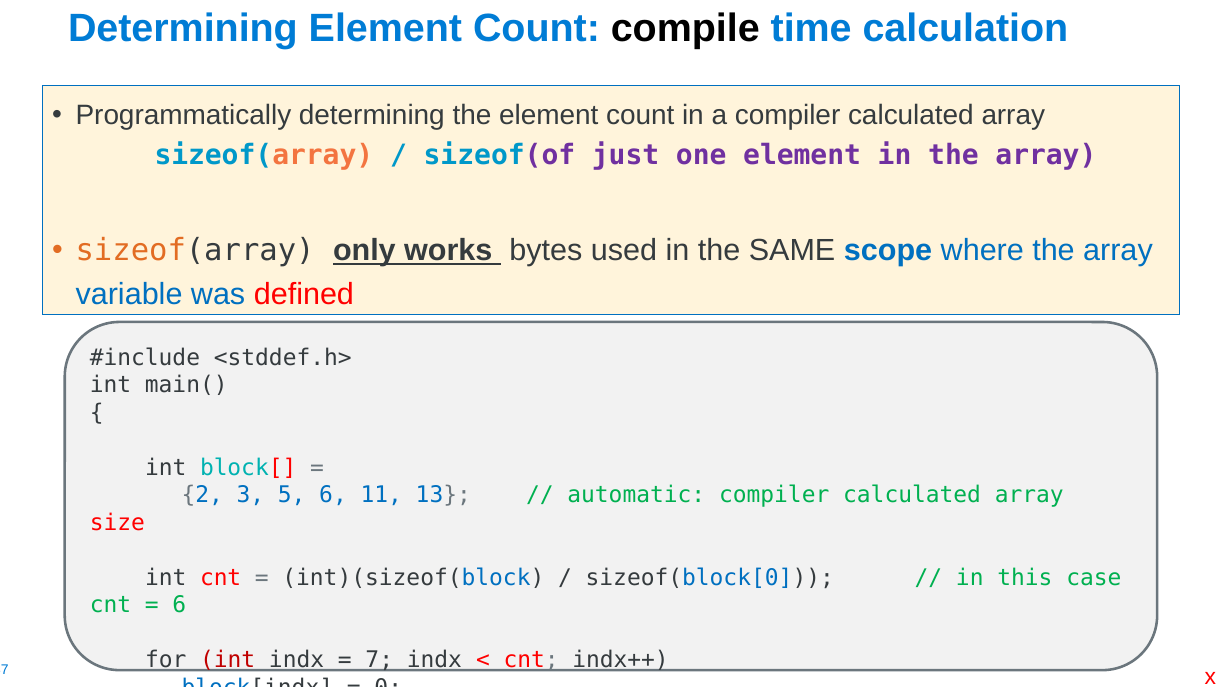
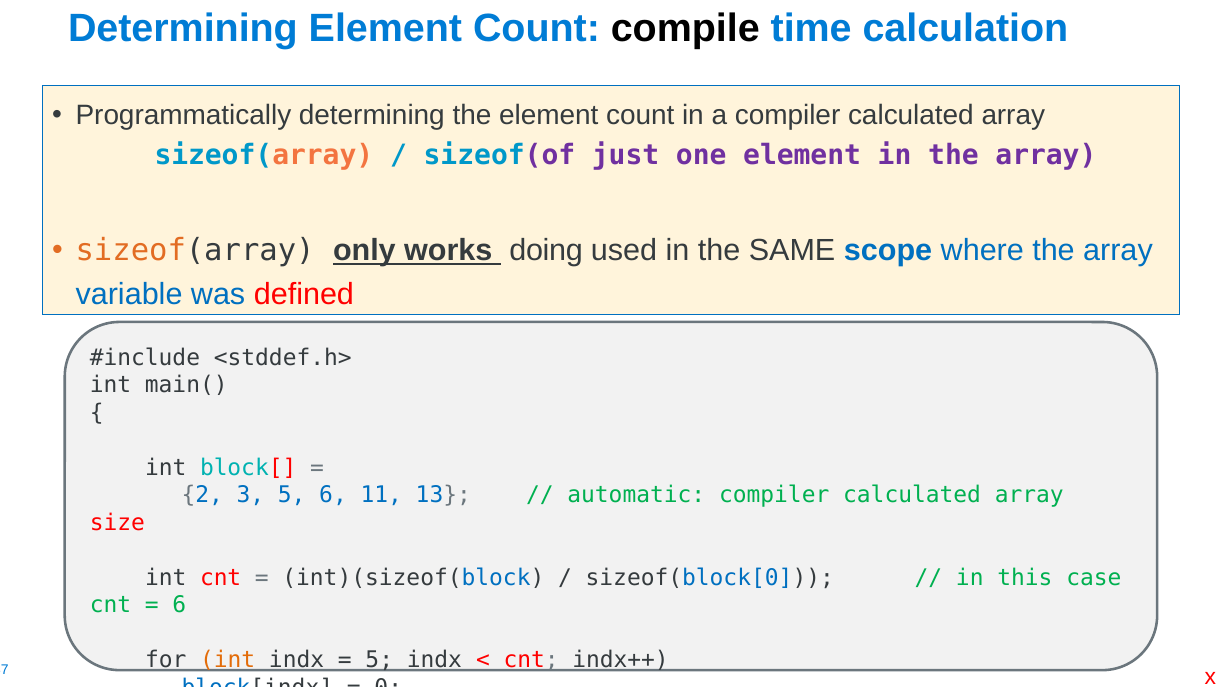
bytes: bytes -> doing
int at (228, 661) colour: red -> orange
7 at (379, 661): 7 -> 5
